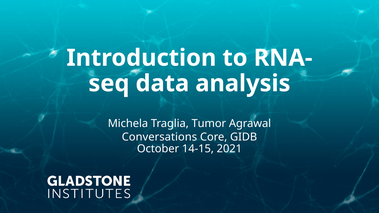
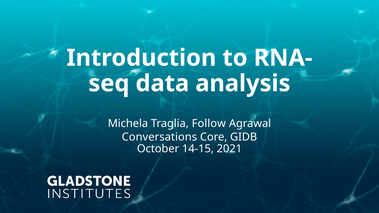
Tumor: Tumor -> Follow
